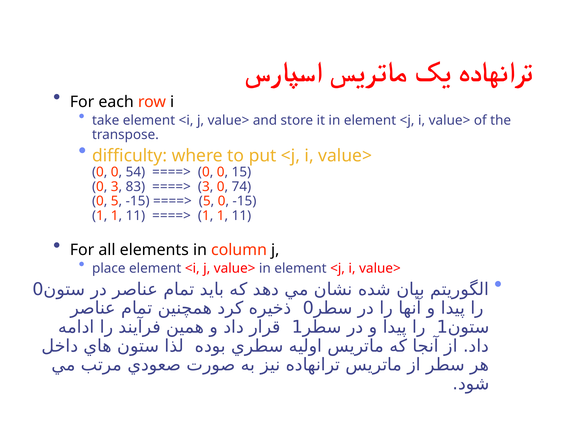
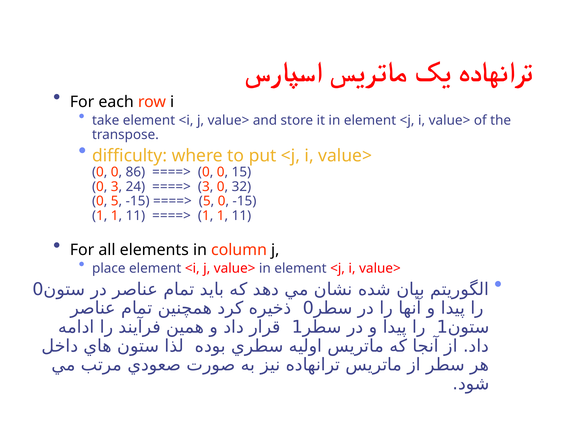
54: 54 -> 86
83: 83 -> 24
74: 74 -> 32
